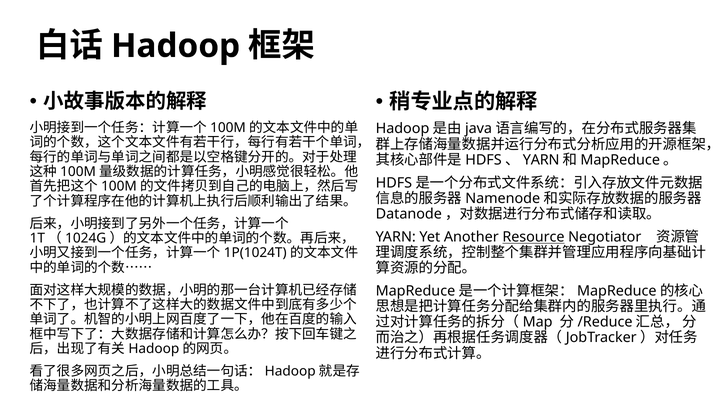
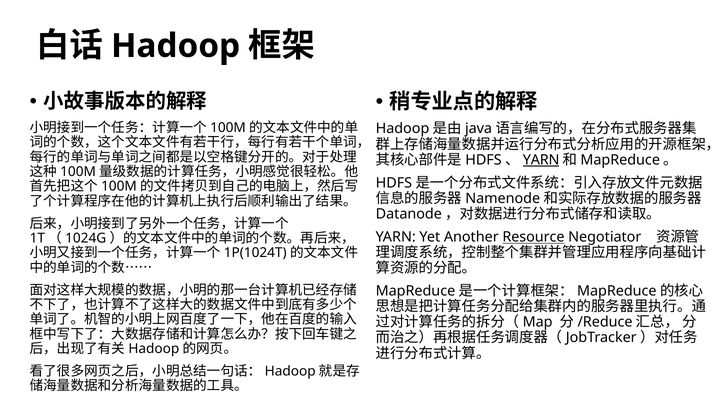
YARN at (541, 160) underline: none -> present
